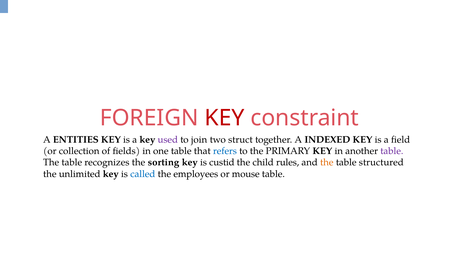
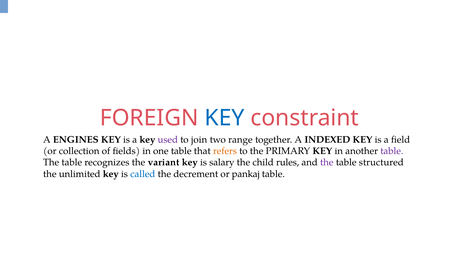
KEY at (224, 118) colour: red -> blue
ENTITIES: ENTITIES -> ENGINES
struct: struct -> range
refers colour: blue -> orange
sorting: sorting -> variant
custid: custid -> salary
the at (327, 163) colour: orange -> purple
employees: employees -> decrement
mouse: mouse -> pankaj
